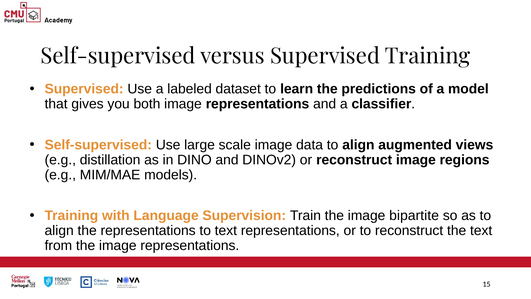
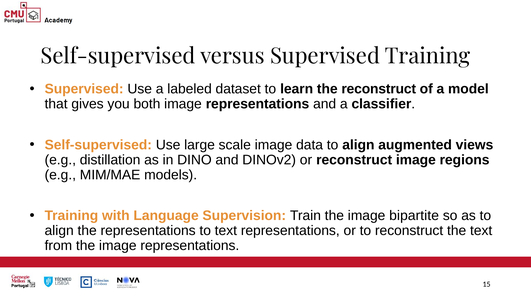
the predictions: predictions -> reconstruct
